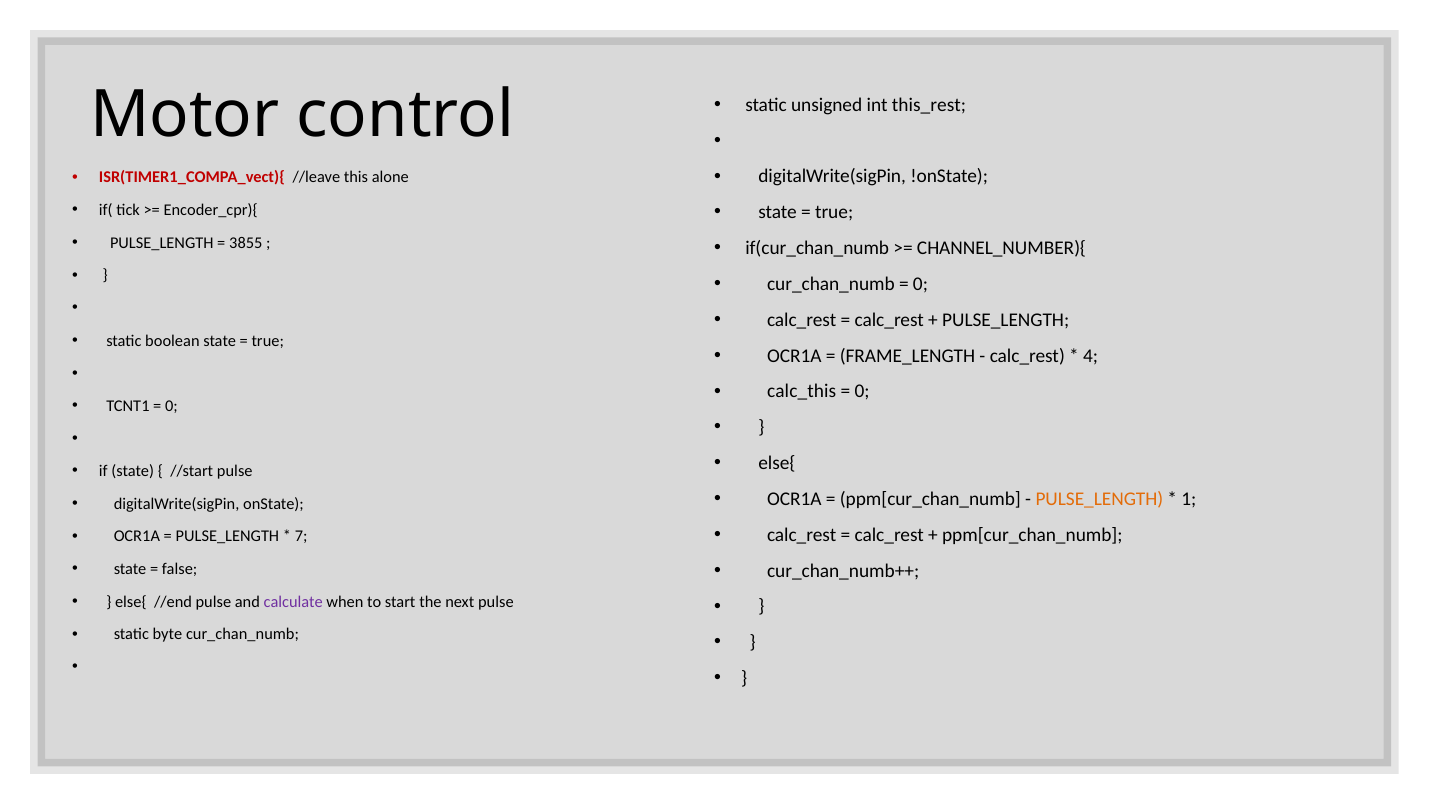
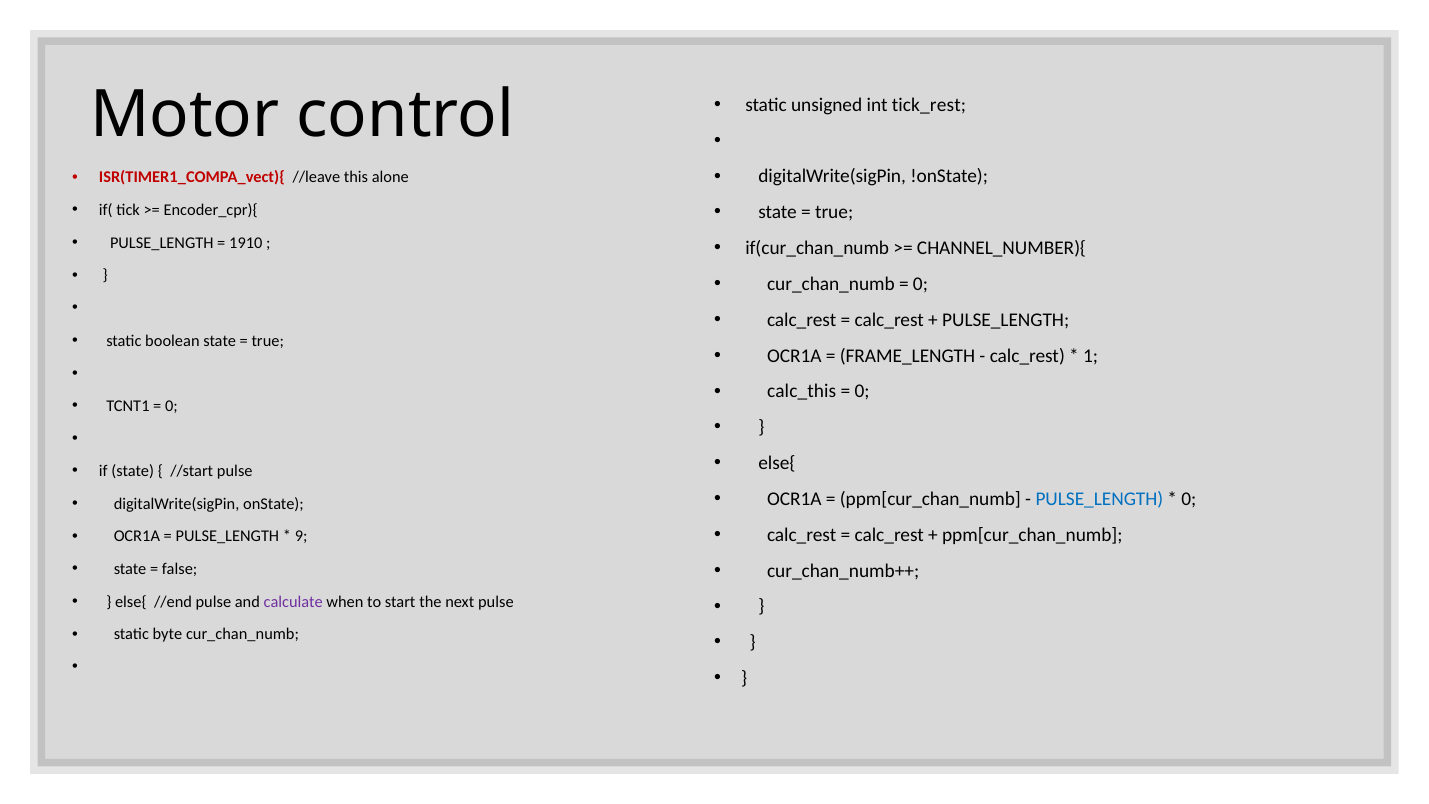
this_rest: this_rest -> tick_rest
3855: 3855 -> 1910
4: 4 -> 1
PULSE_LENGTH at (1099, 499) colour: orange -> blue
1 at (1189, 499): 1 -> 0
7: 7 -> 9
